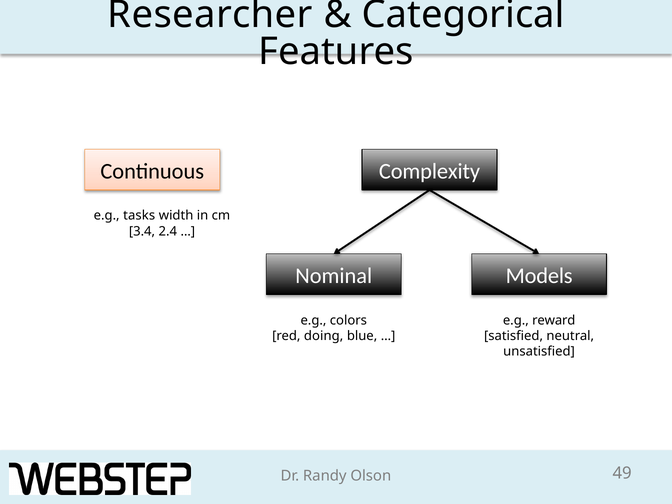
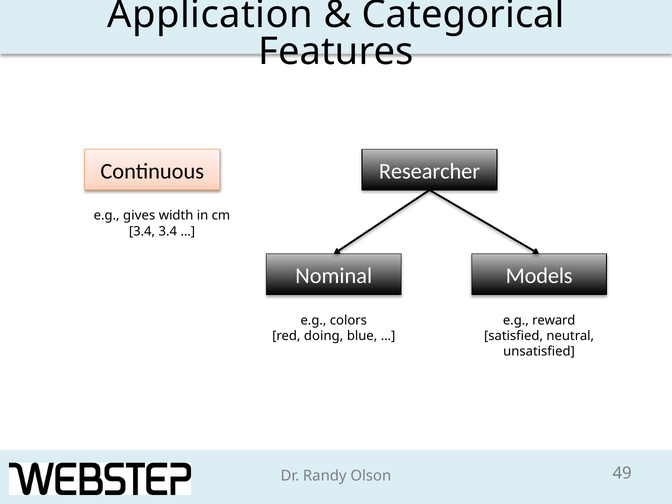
Researcher: Researcher -> Application
Complexity: Complexity -> Researcher
tasks: tasks -> gives
3.4 2.4: 2.4 -> 3.4
